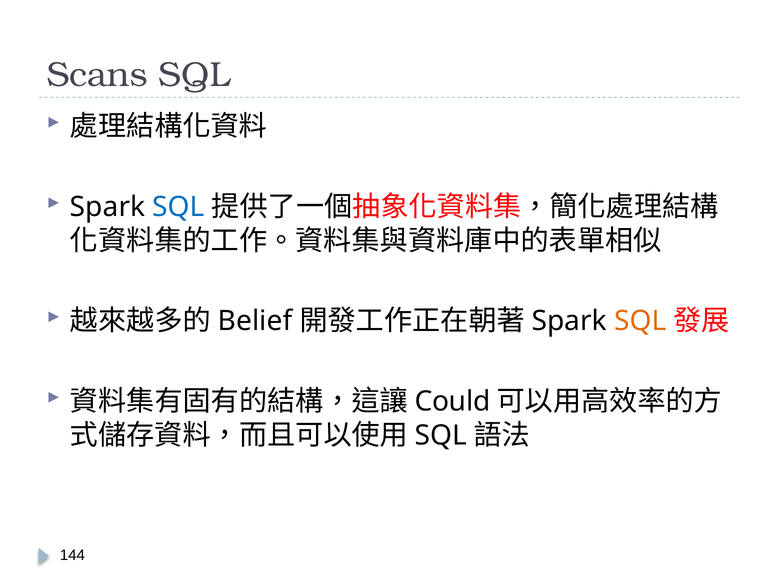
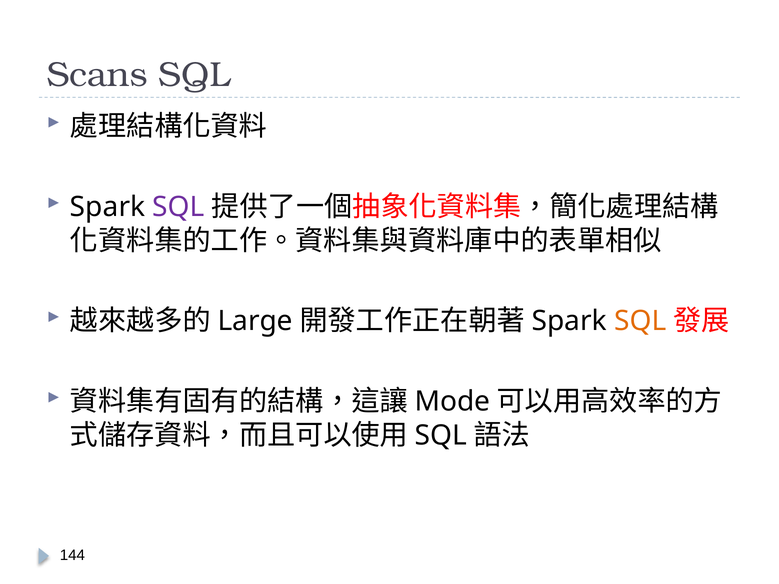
SQL at (179, 207) colour: blue -> purple
Belief: Belief -> Large
Could: Could -> Mode
